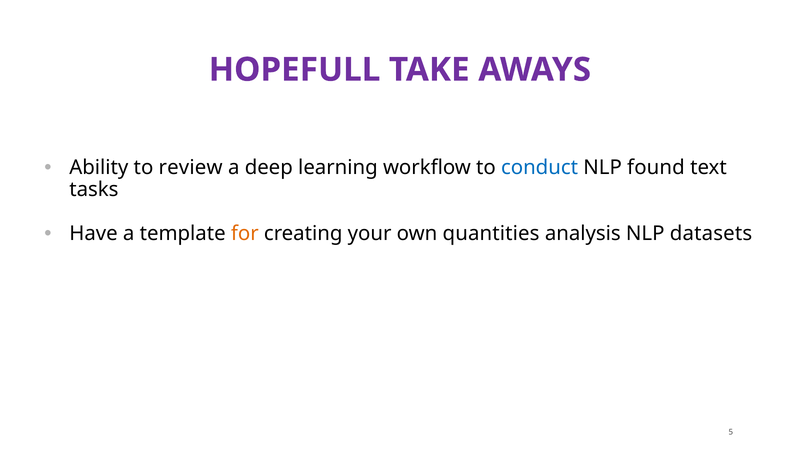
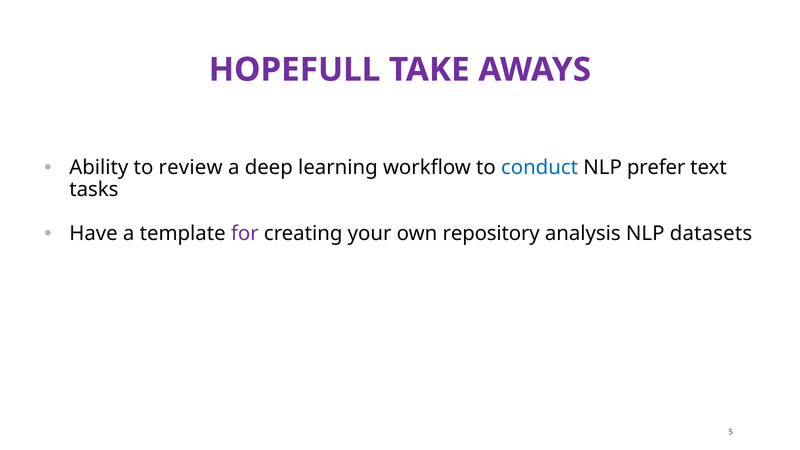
found: found -> prefer
for colour: orange -> purple
quantities: quantities -> repository
